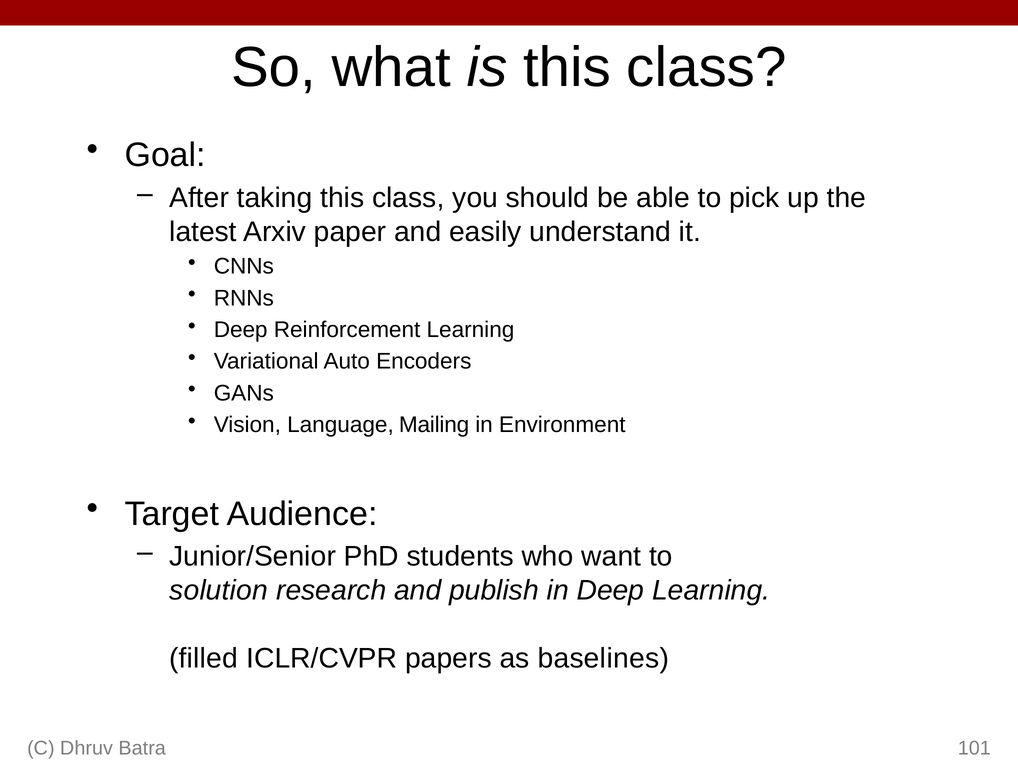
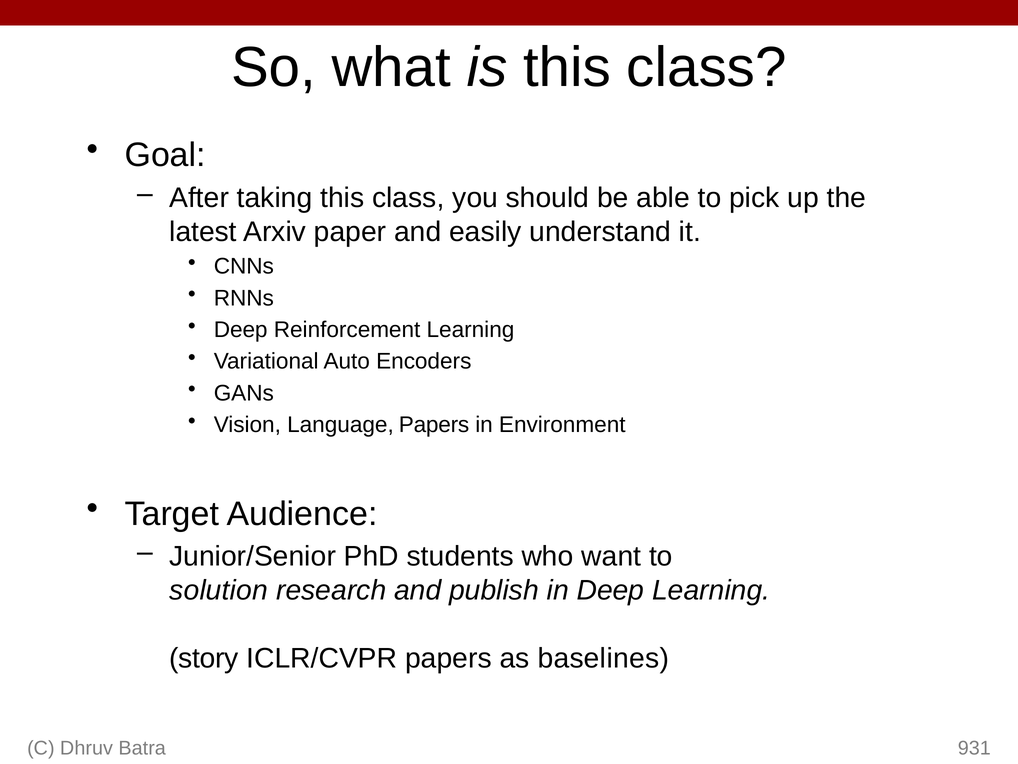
Language Mailing: Mailing -> Papers
filled: filled -> story
101: 101 -> 931
